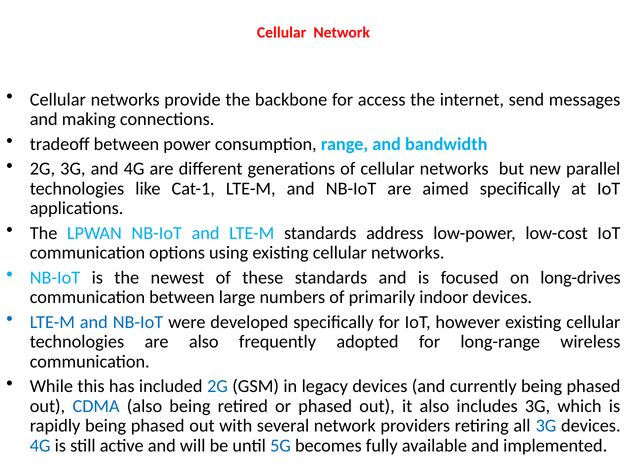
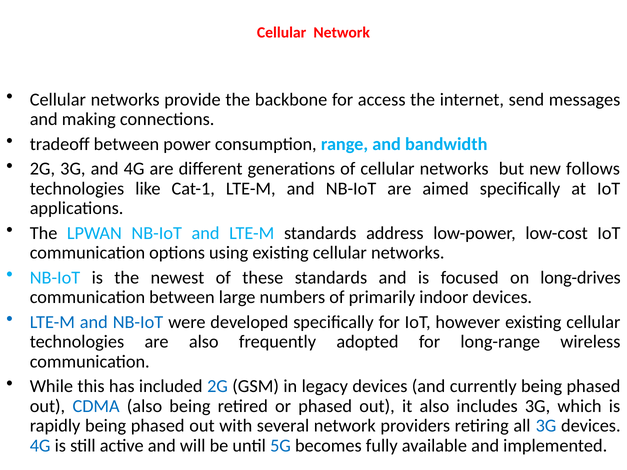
parallel: parallel -> follows
